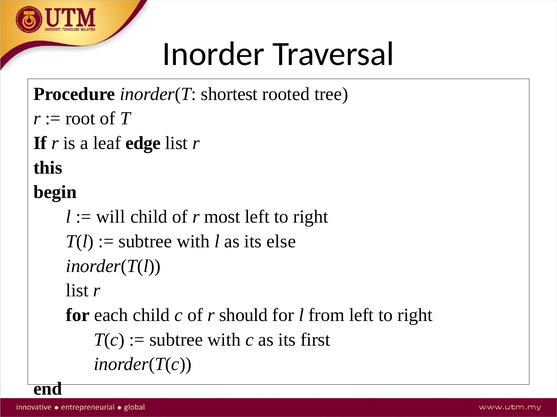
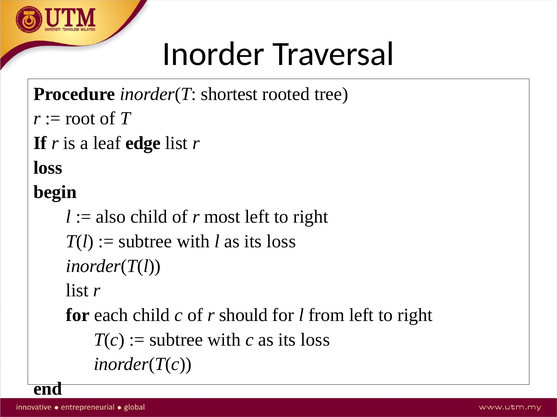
this at (48, 168): this -> loss
will: will -> also
l as its else: else -> loss
c as its first: first -> loss
